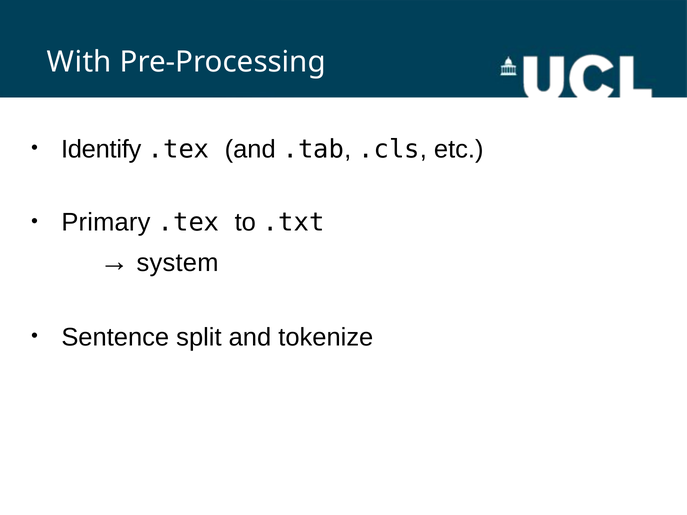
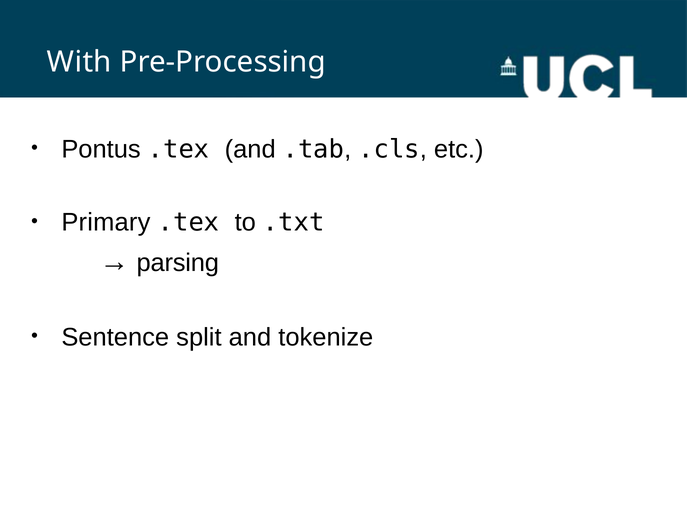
Identify: Identify -> Pontus
system: system -> parsing
